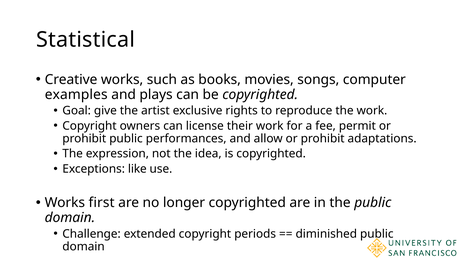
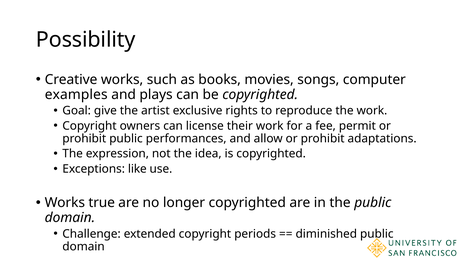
Statistical: Statistical -> Possibility
first: first -> true
